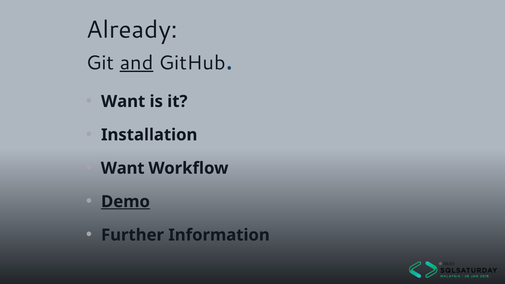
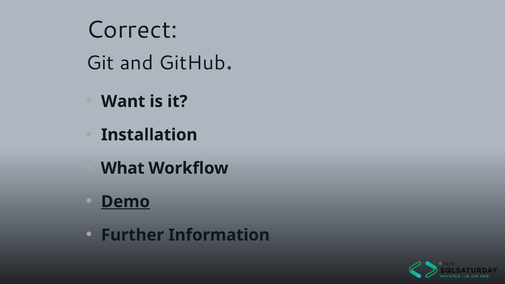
Already: Already -> Correct
and underline: present -> none
Want at (123, 168): Want -> What
